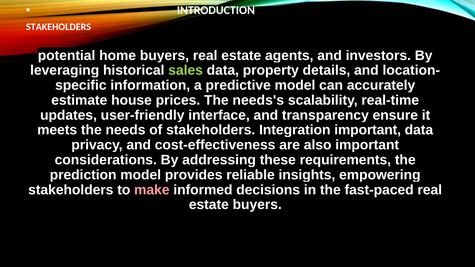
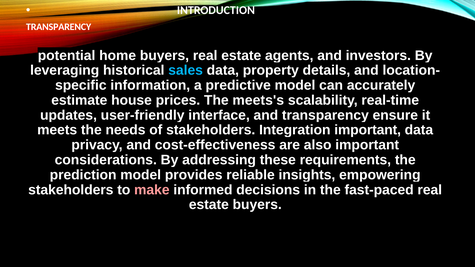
STAKEHOLDERS at (59, 27): STAKEHOLDERS -> TRANSPARENCY
sales colour: light green -> light blue
needs's: needs's -> meets's
